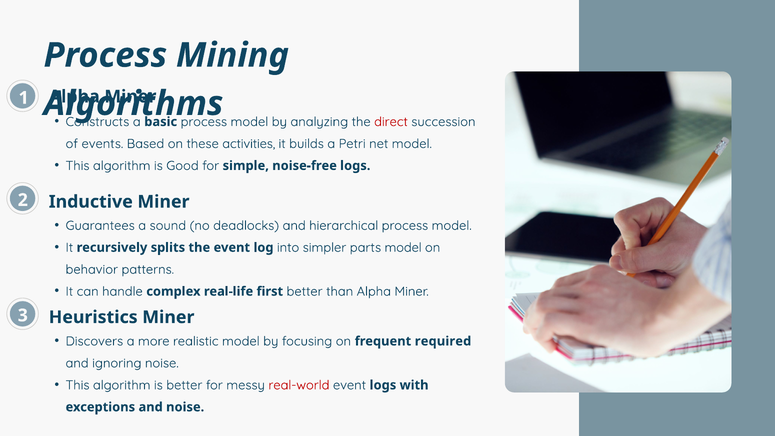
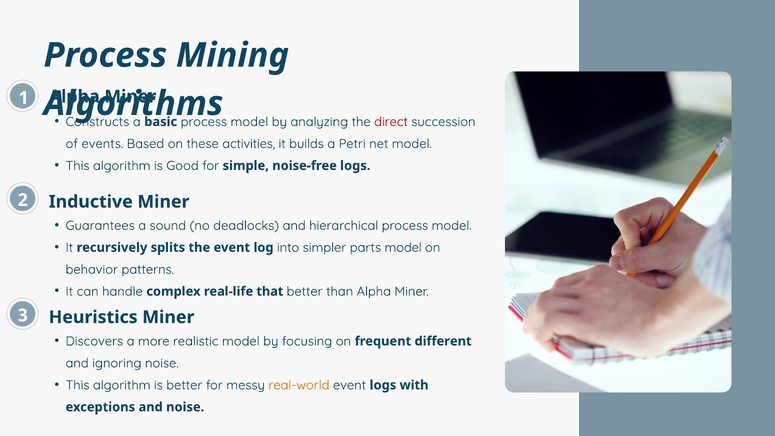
first: first -> that
required: required -> different
real-world colour: red -> orange
